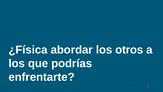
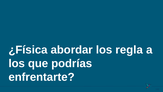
otros: otros -> regla
